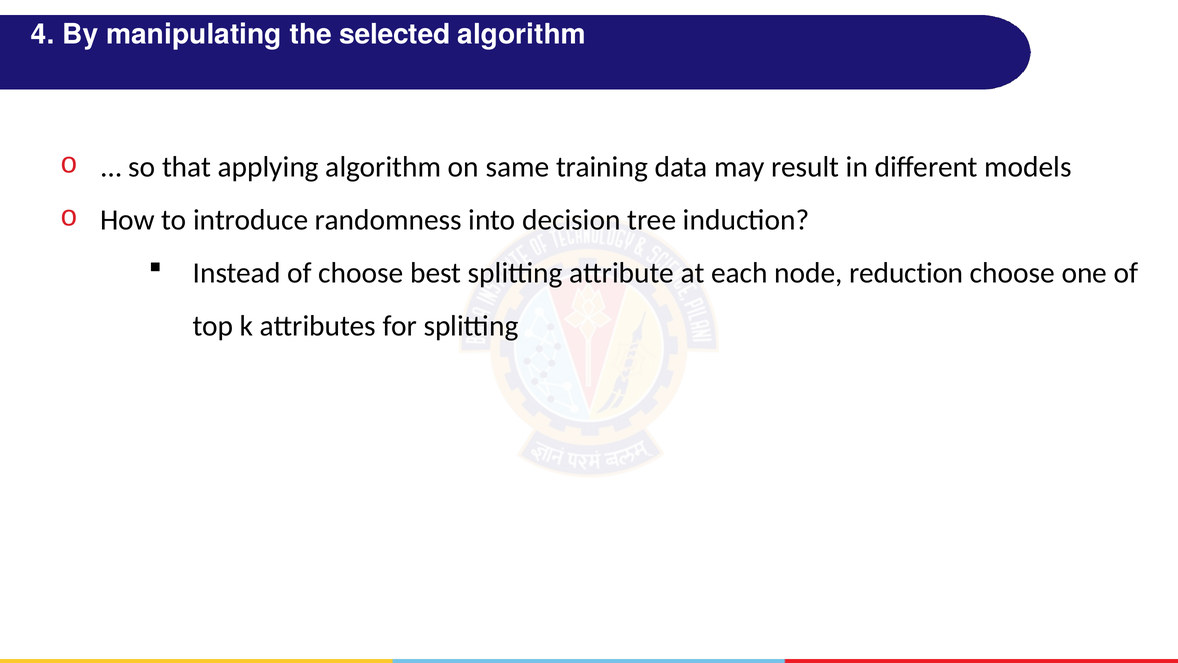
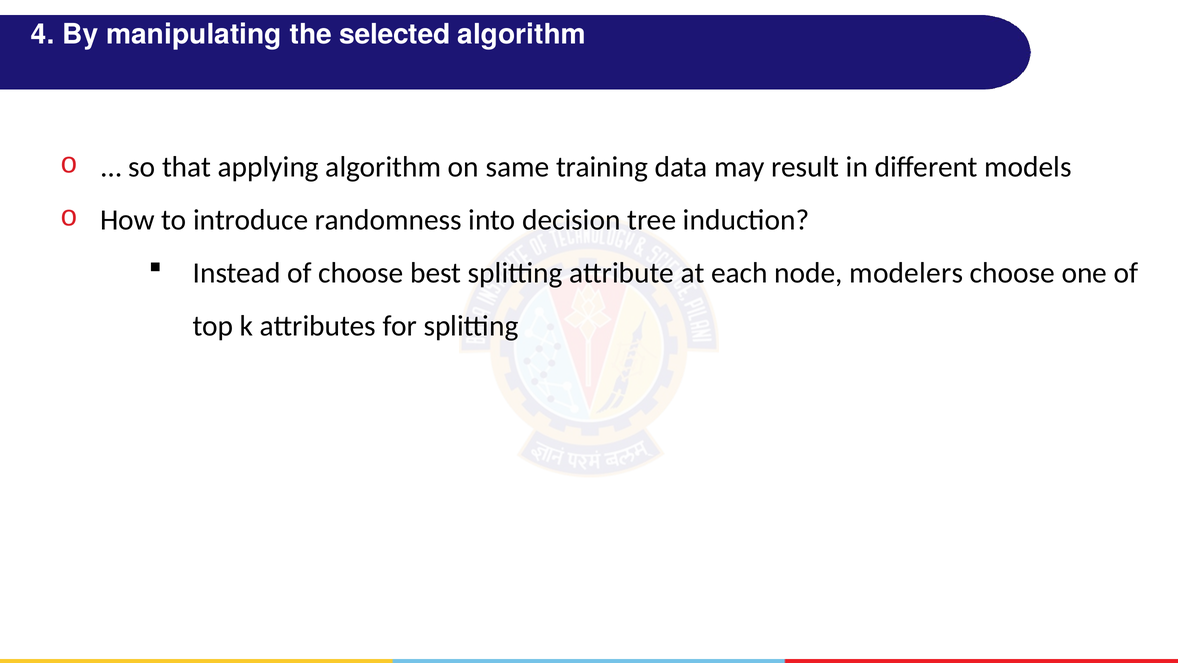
reduction: reduction -> modelers
